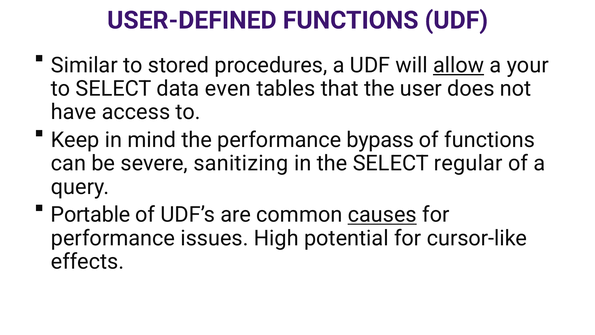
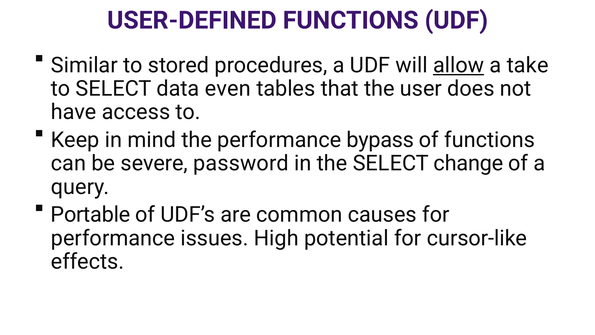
your: your -> take
sanitizing: sanitizing -> password
regular: regular -> change
causes underline: present -> none
